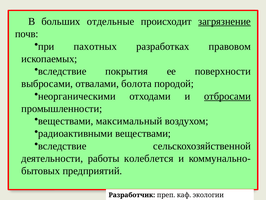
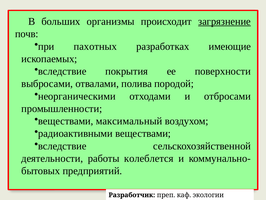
отдельные: отдельные -> организмы
правовом: правовом -> имеющие
болота: болота -> полива
отбросами underline: present -> none
